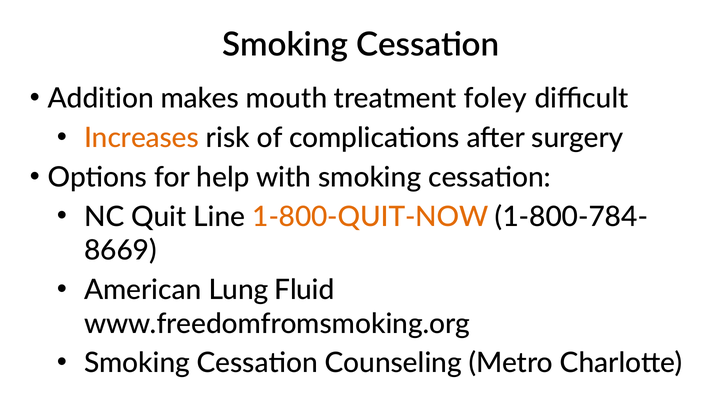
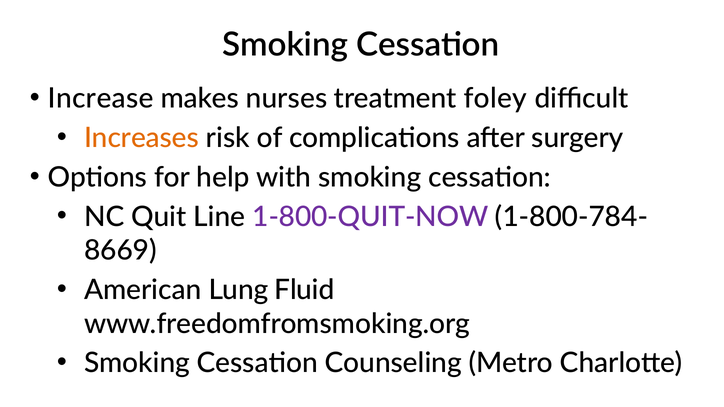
Addition: Addition -> Increase
mouth: mouth -> nurses
1-800-QUIT-NOW colour: orange -> purple
